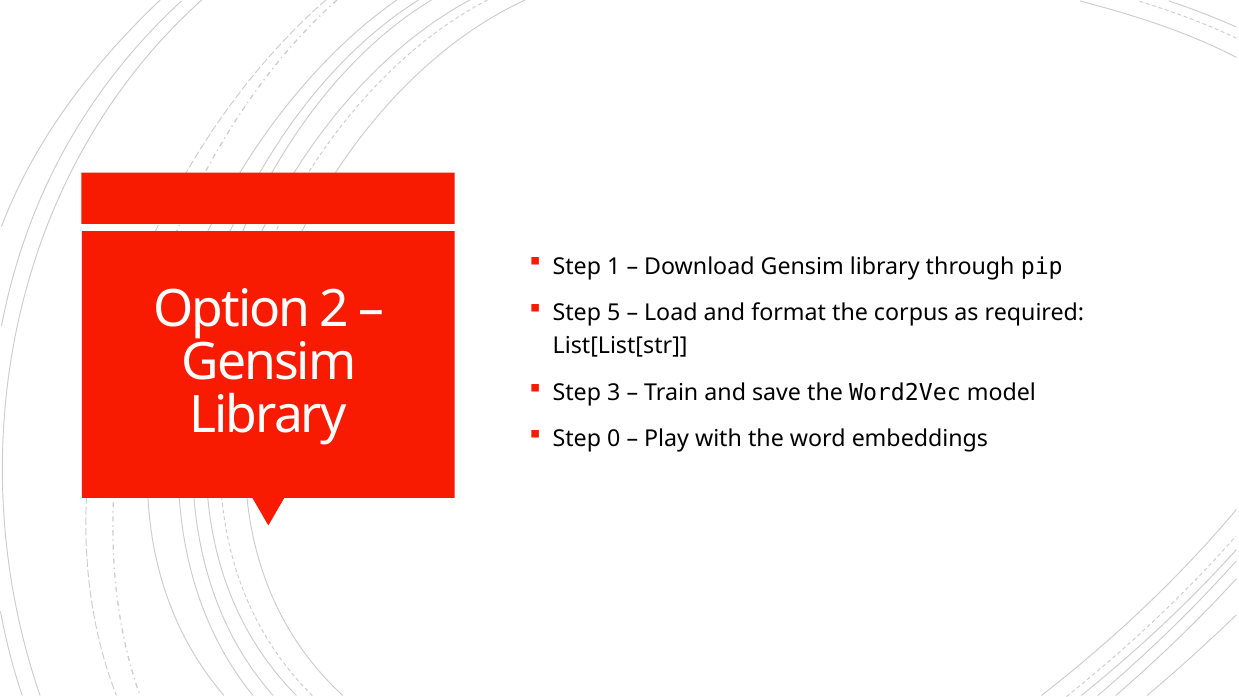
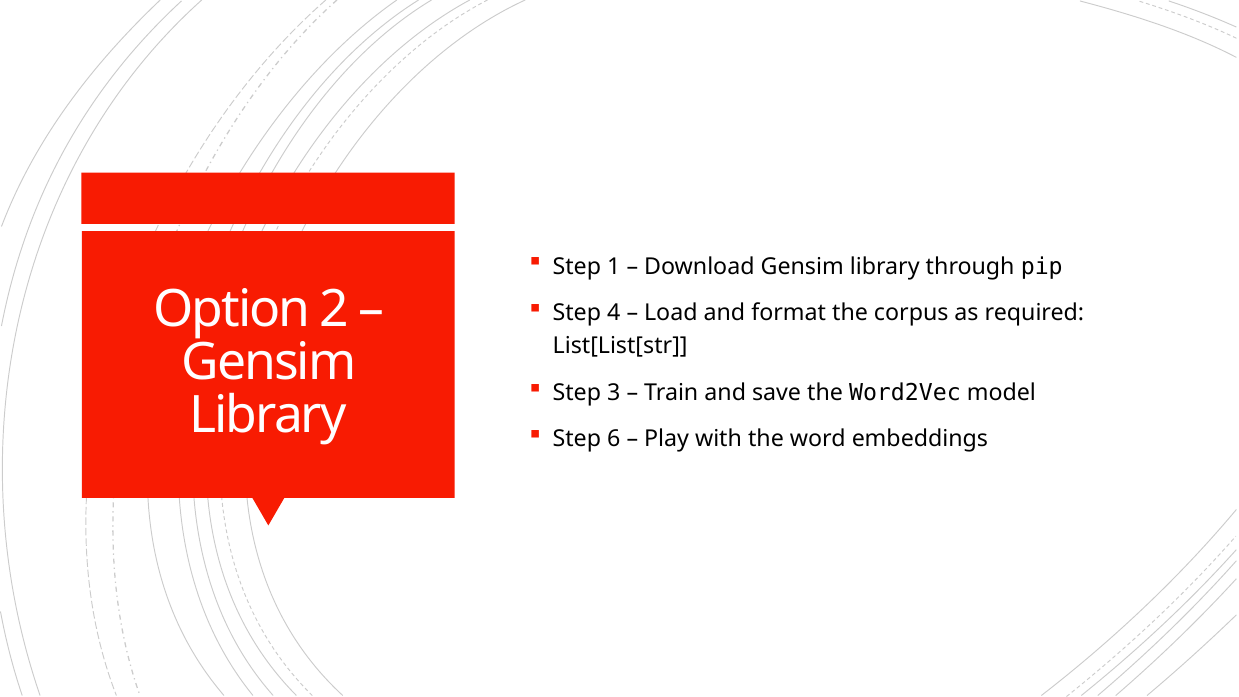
5: 5 -> 4
0: 0 -> 6
